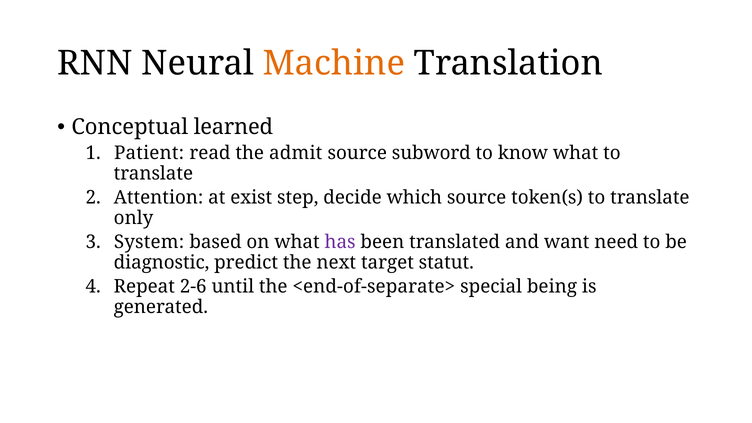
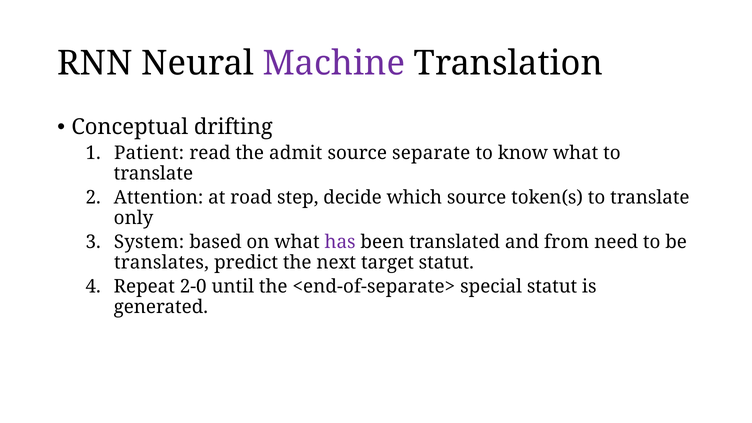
Machine colour: orange -> purple
learned: learned -> drifting
subword: subword -> separate
exist: exist -> road
want: want -> from
diagnostic: diagnostic -> translates
2-6: 2-6 -> 2-0
special being: being -> statut
